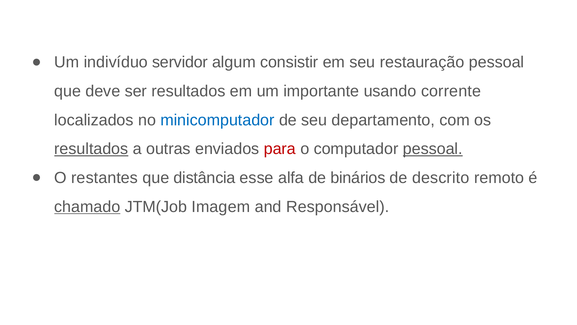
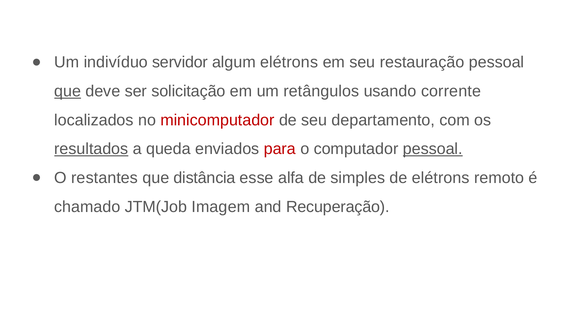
algum consistir: consistir -> elétrons
que at (68, 91) underline: none -> present
ser resultados: resultados -> solicitação
importante: importante -> retângulos
minicomputador colour: blue -> red
outras: outras -> queda
binários: binários -> simples
de descrito: descrito -> elétrons
chamado underline: present -> none
Responsável: Responsável -> Recuperação
